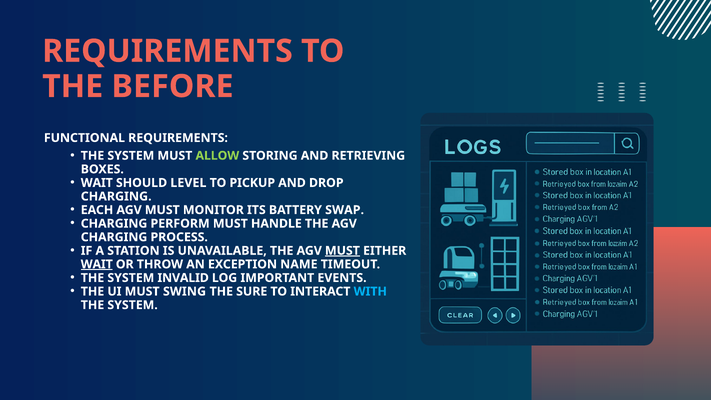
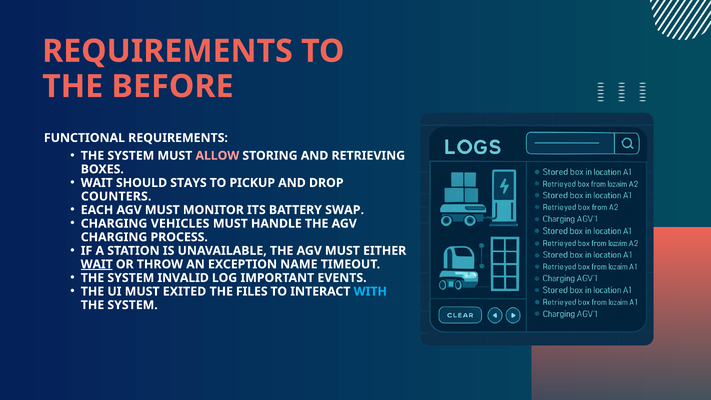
ALLOW colour: light green -> pink
LEVEL: LEVEL -> STAYS
CHARGING at (116, 196): CHARGING -> COUNTERS
PERFORM: PERFORM -> VEHICLES
MUST at (342, 251) underline: present -> none
SWING: SWING -> EXITED
SURE: SURE -> FILES
